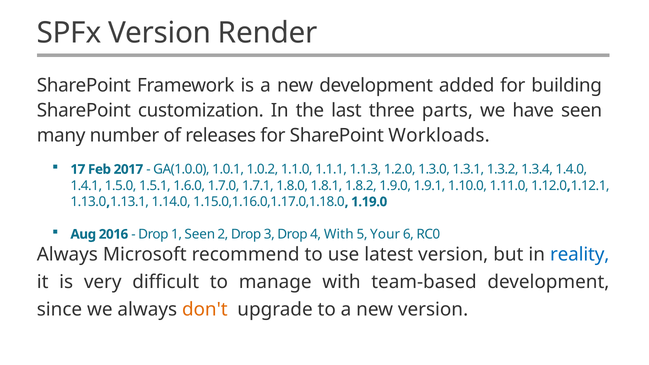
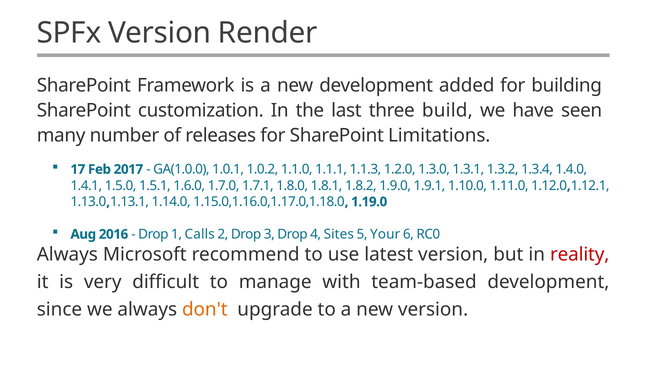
parts: parts -> build
Workloads: Workloads -> Limitations
1 Seen: Seen -> Calls
4 With: With -> Sites
reality colour: blue -> red
